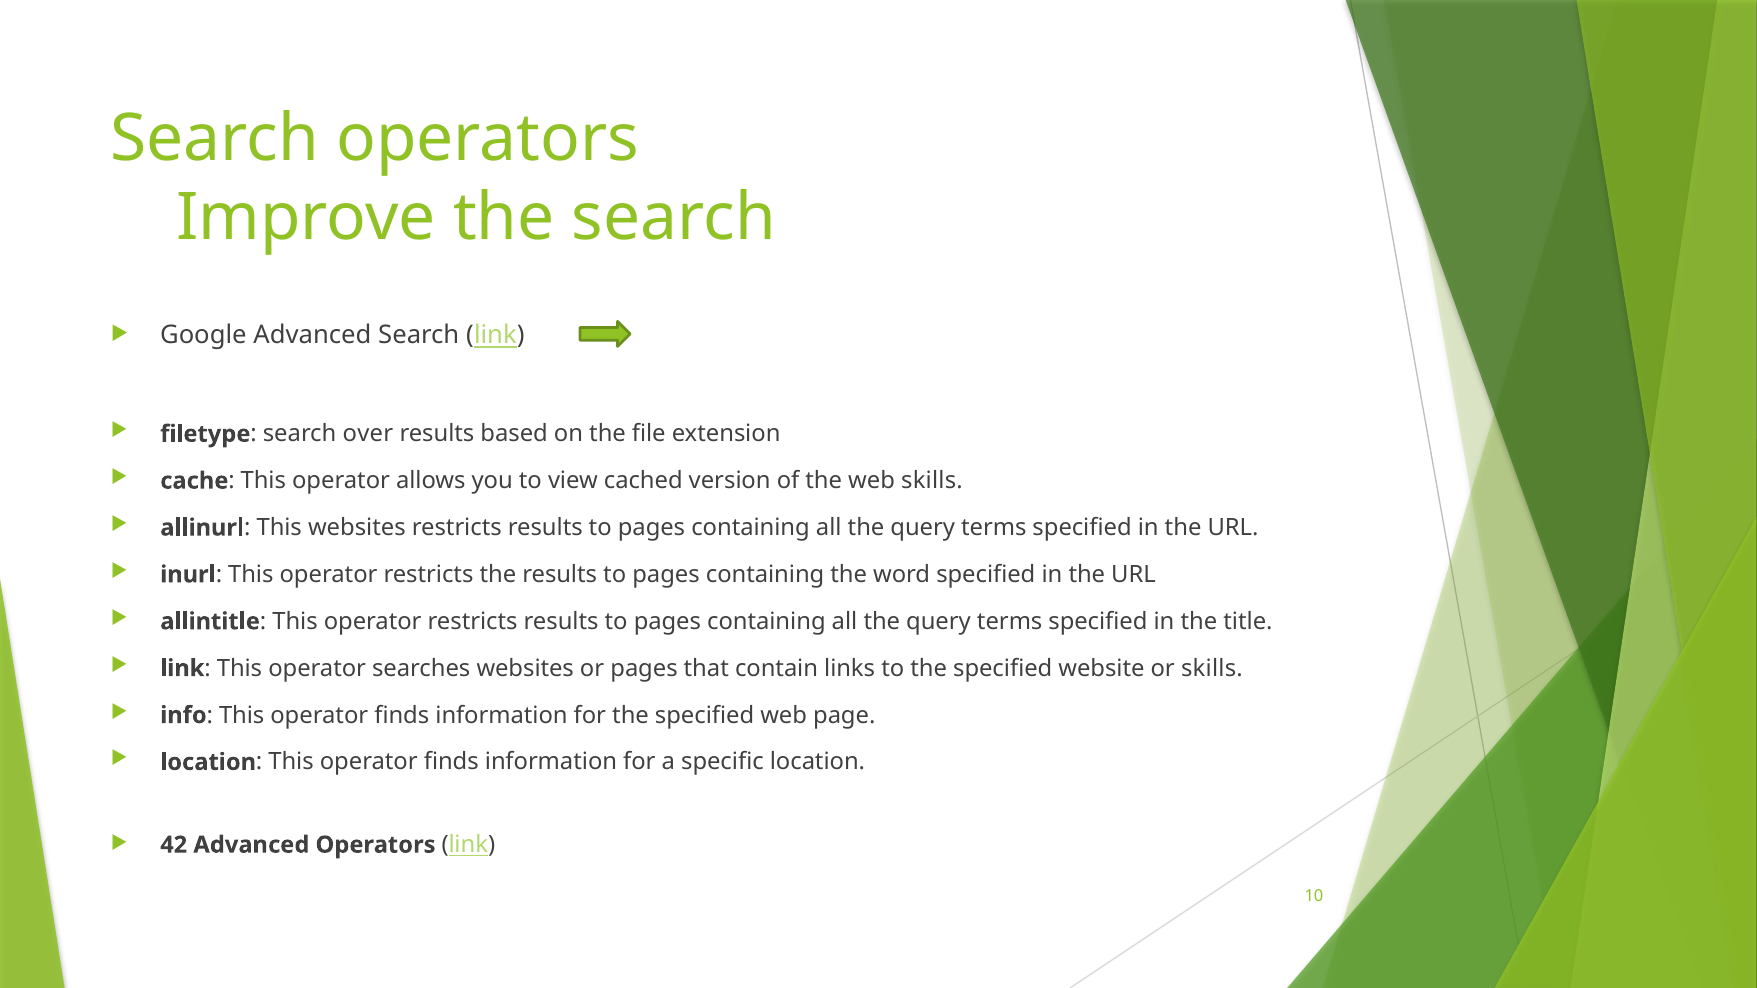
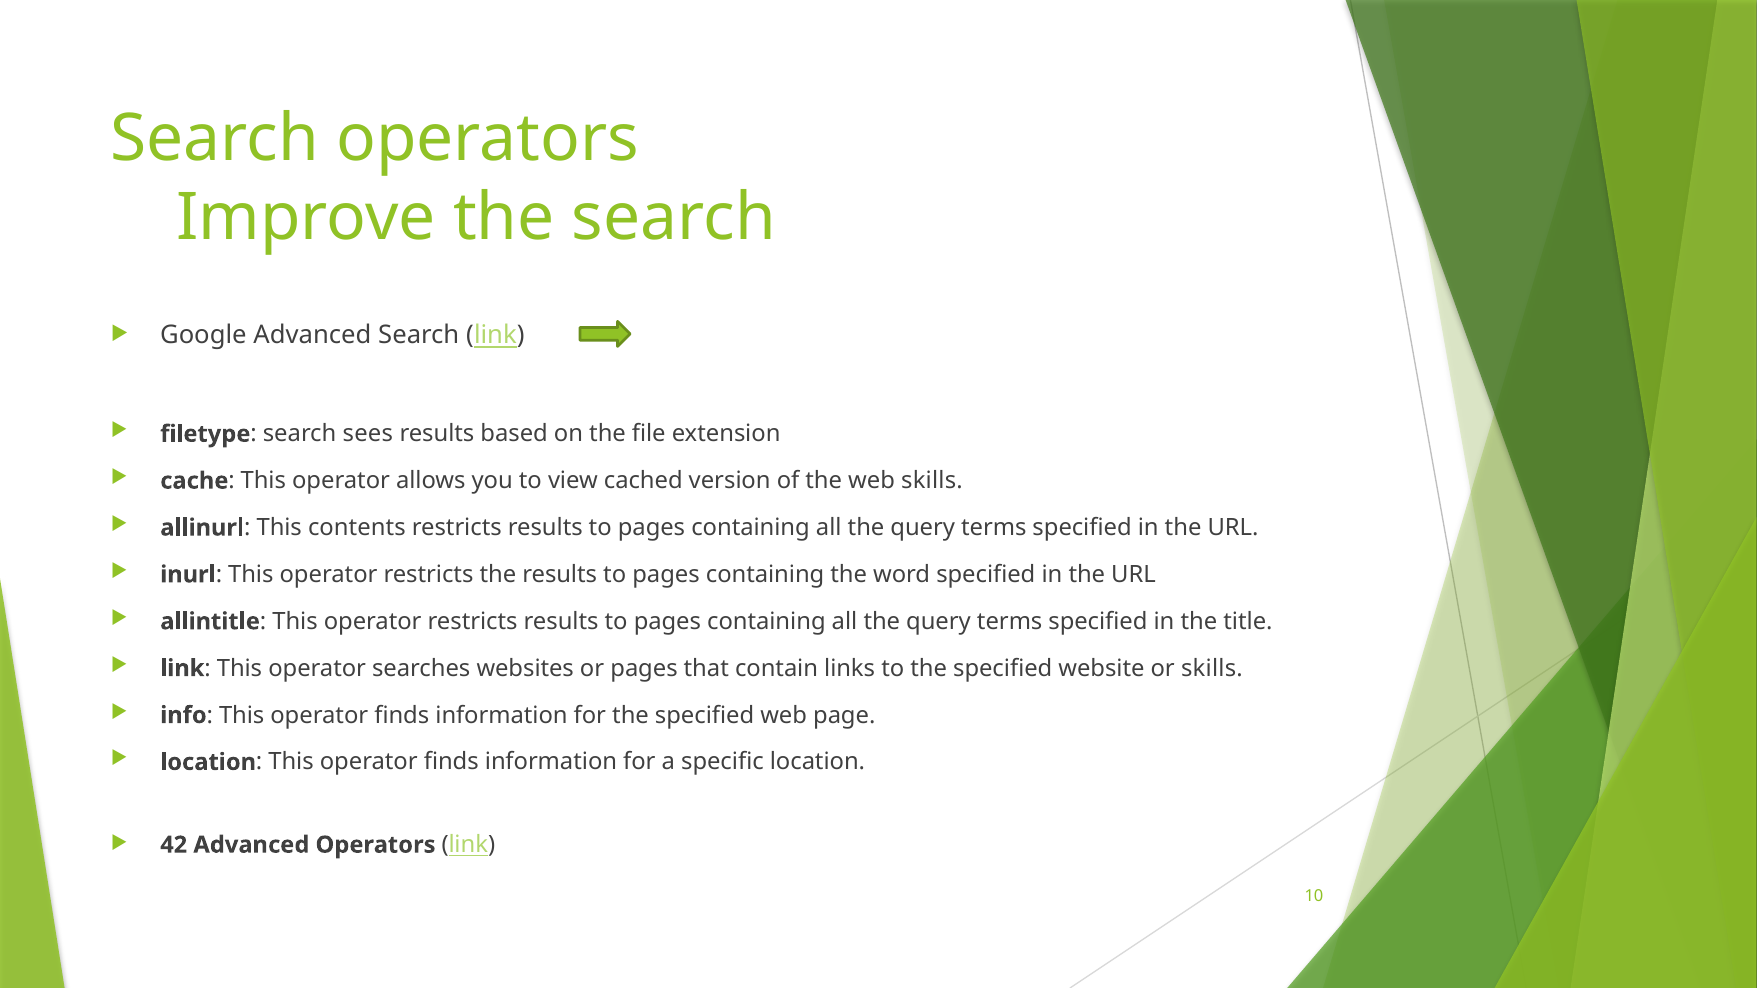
over: over -> sees
This websites: websites -> contents
